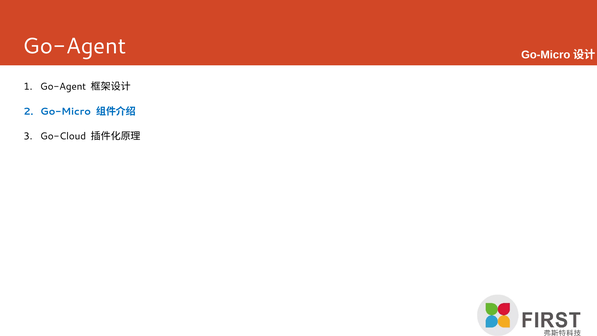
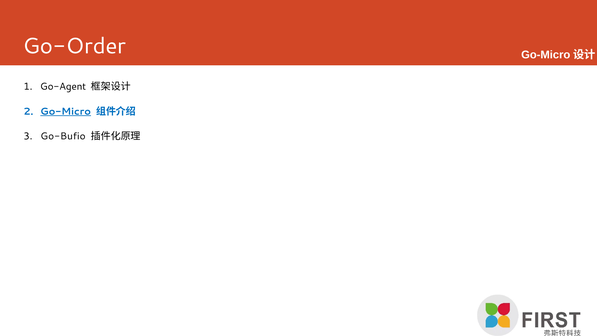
Go-Agent at (74, 46): Go-Agent -> Go-Order
Go-Micro underline: none -> present
Go-Cloud: Go-Cloud -> Go-Bufio
